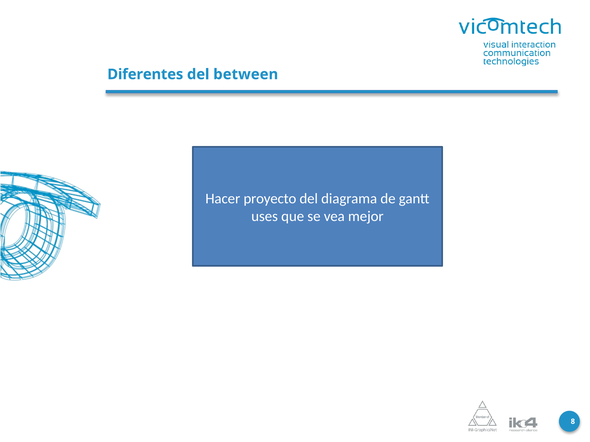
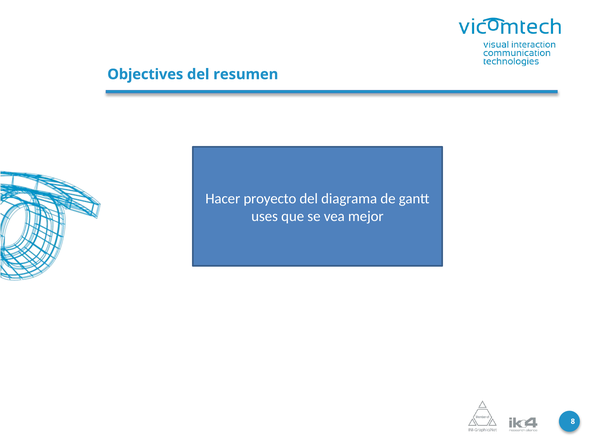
Diferentes: Diferentes -> Objectives
between: between -> resumen
